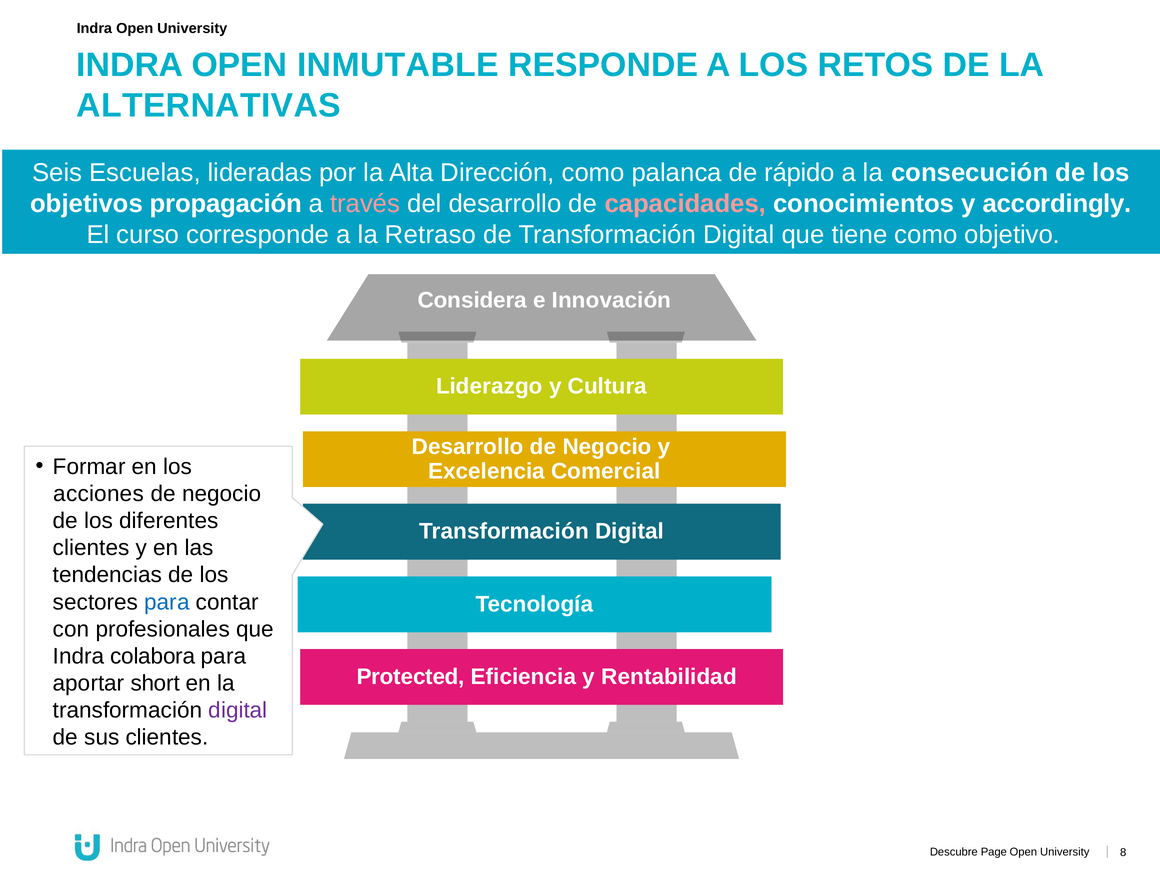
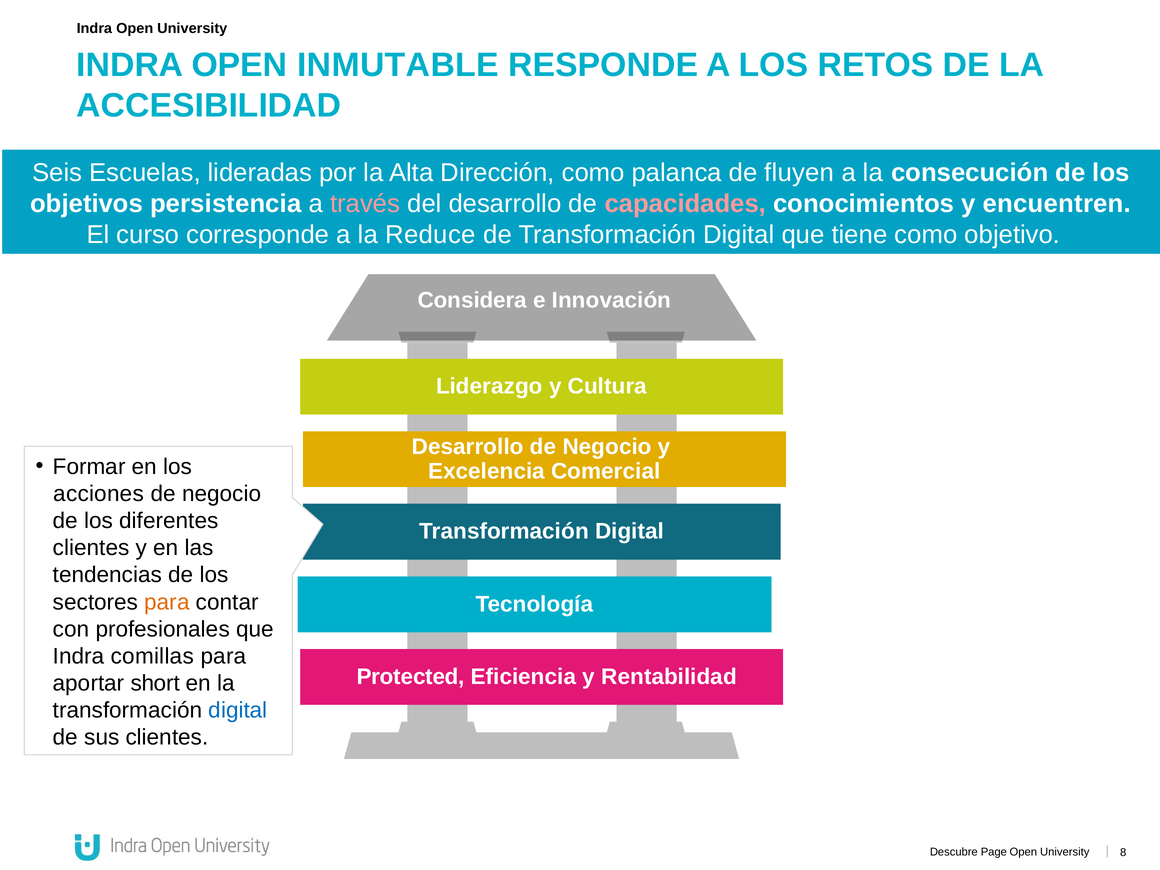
ALTERNATIVAS: ALTERNATIVAS -> ACCESIBILIDAD
rápido: rápido -> fluyen
propagación: propagación -> persistencia
accordingly: accordingly -> encuentren
Retraso: Retraso -> Reduce
para at (167, 602) colour: blue -> orange
colabora: colabora -> comillas
digital at (238, 710) colour: purple -> blue
